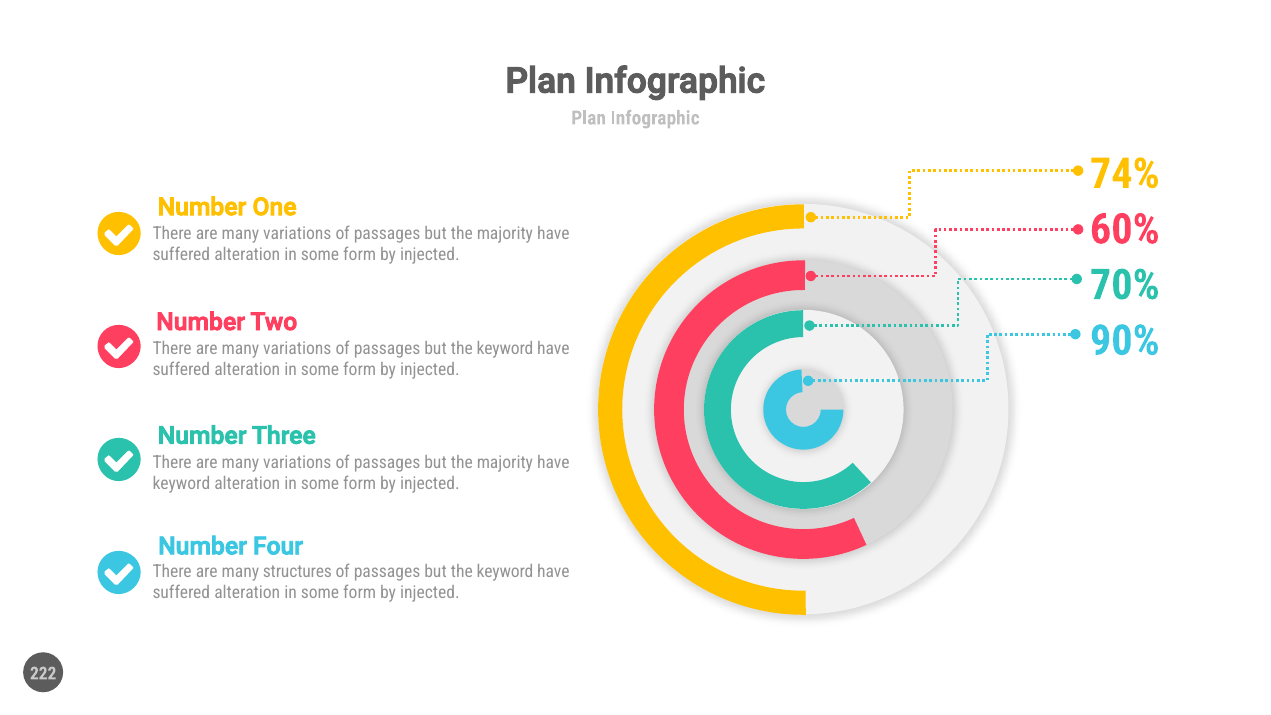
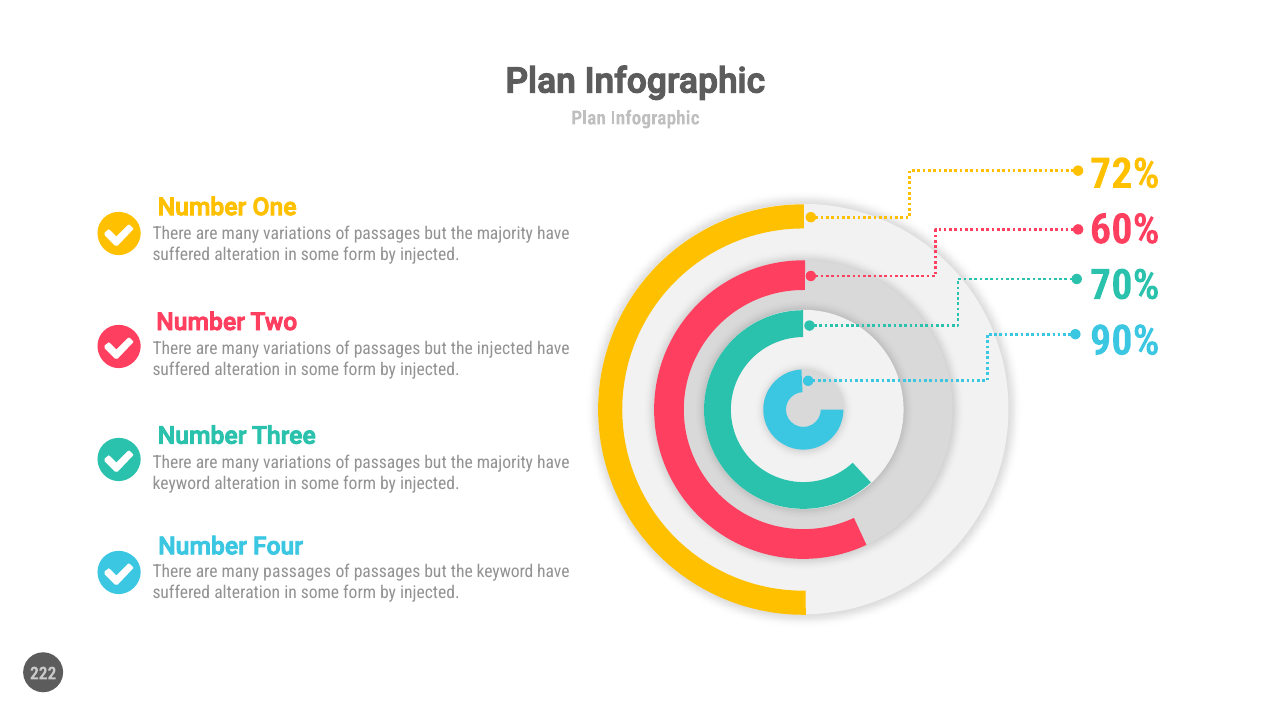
74%: 74% -> 72%
keyword at (505, 348): keyword -> injected
many structures: structures -> passages
